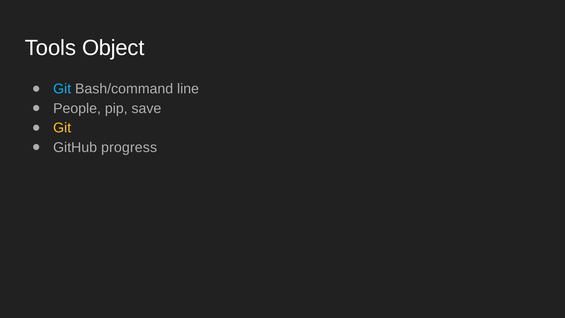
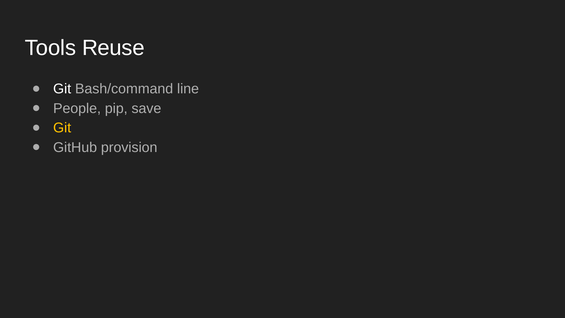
Object: Object -> Reuse
Git at (62, 89) colour: light blue -> white
progress: progress -> provision
